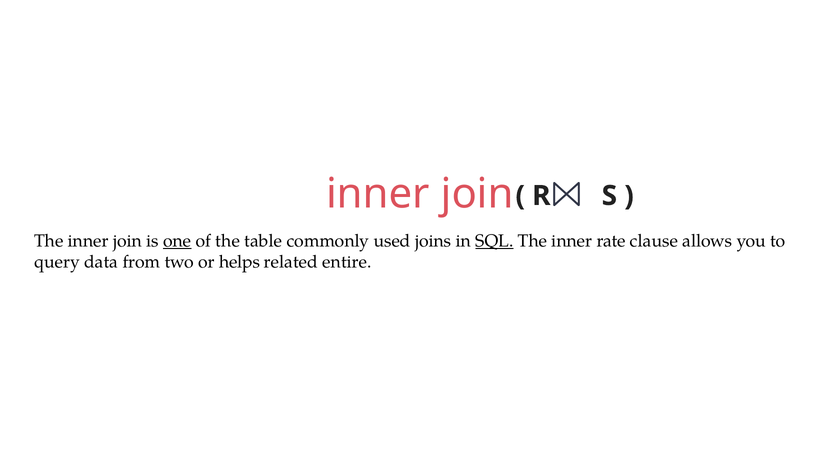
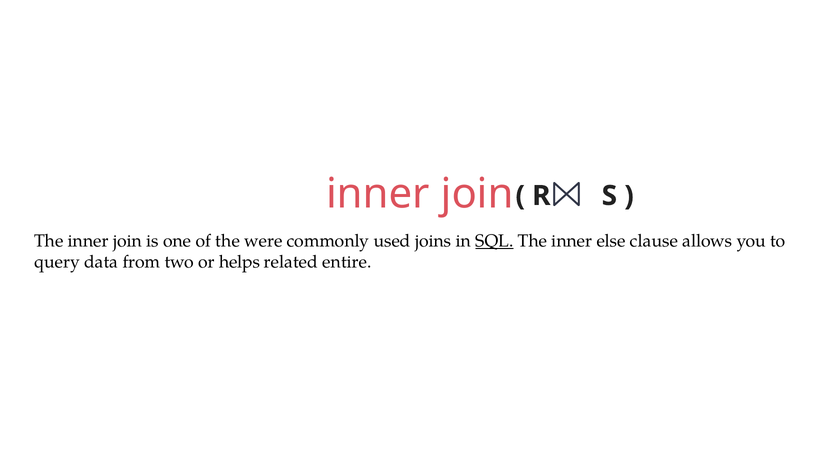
one underline: present -> none
table: table -> were
rate: rate -> else
